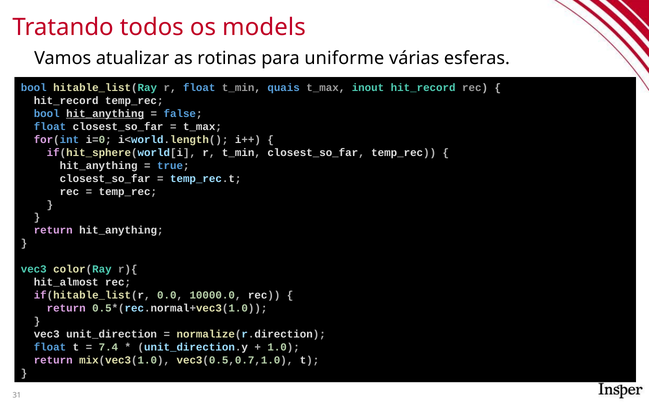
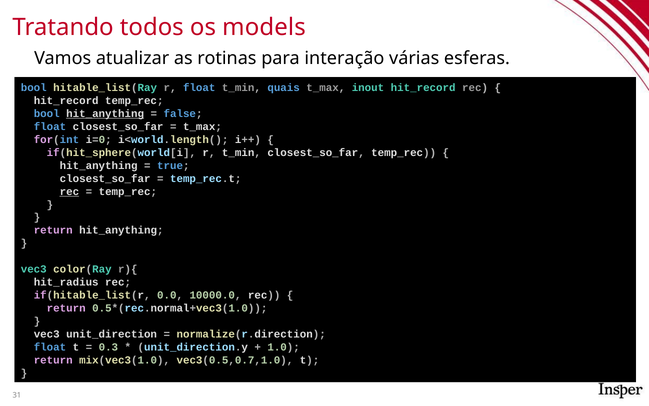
uniforme: uniforme -> interação
rec at (69, 191) underline: none -> present
hit_almost: hit_almost -> hit_radius
7.4: 7.4 -> 0.3
